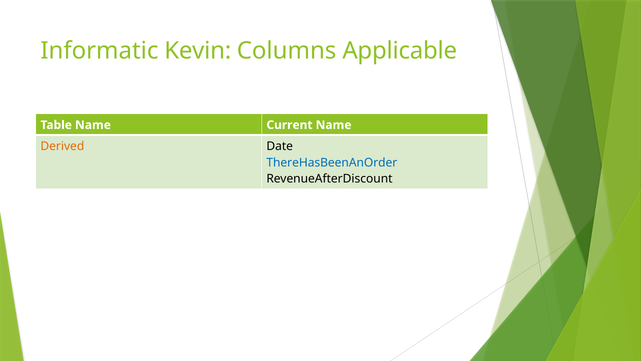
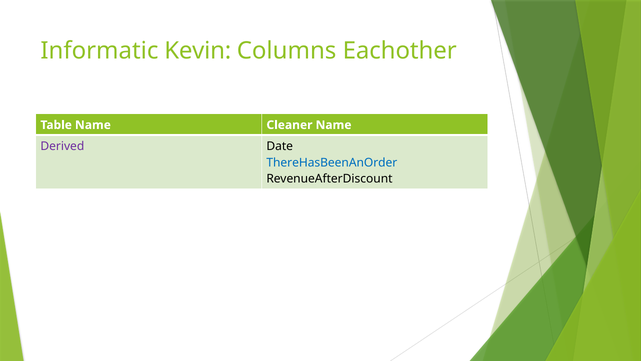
Applicable: Applicable -> Eachother
Current: Current -> Cleaner
Derived colour: orange -> purple
